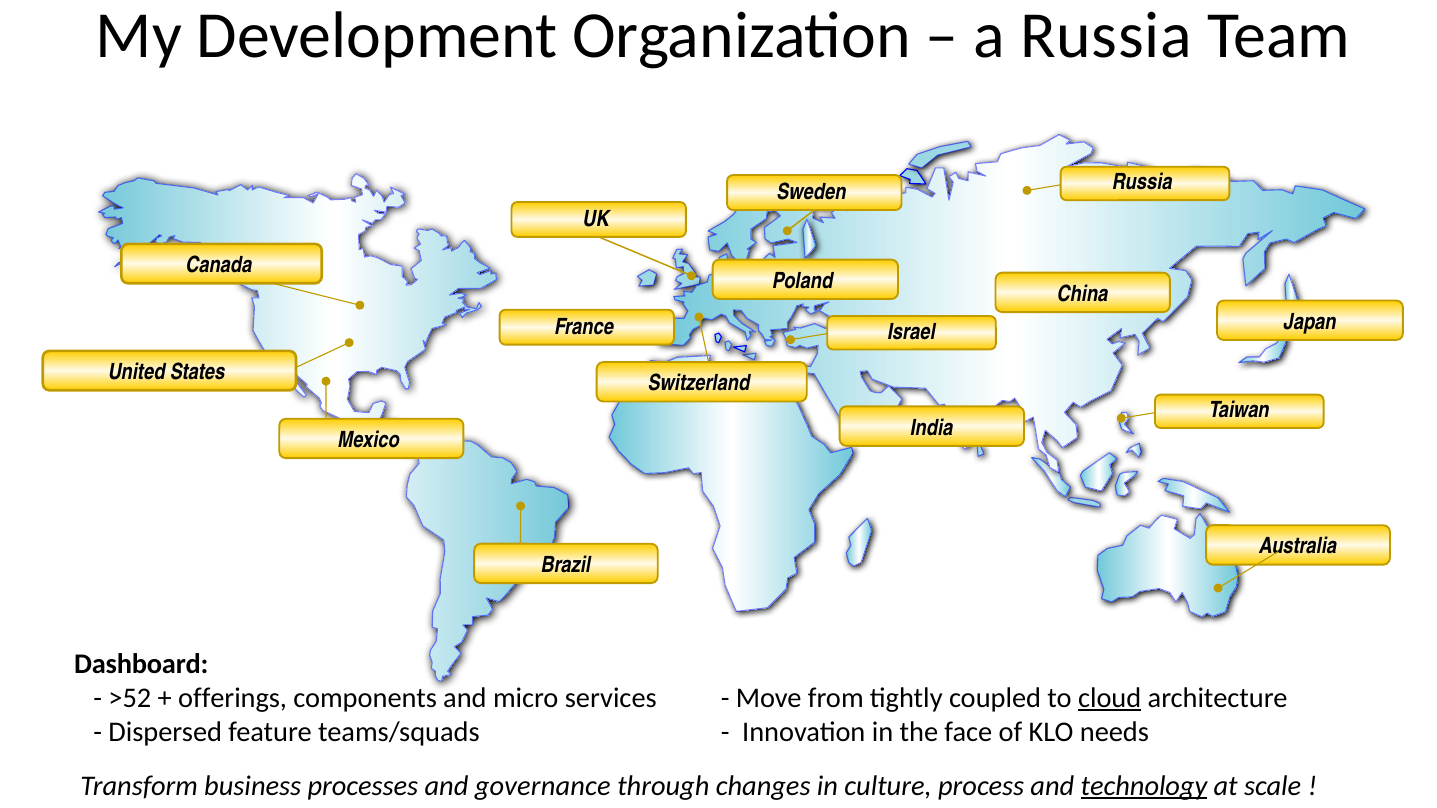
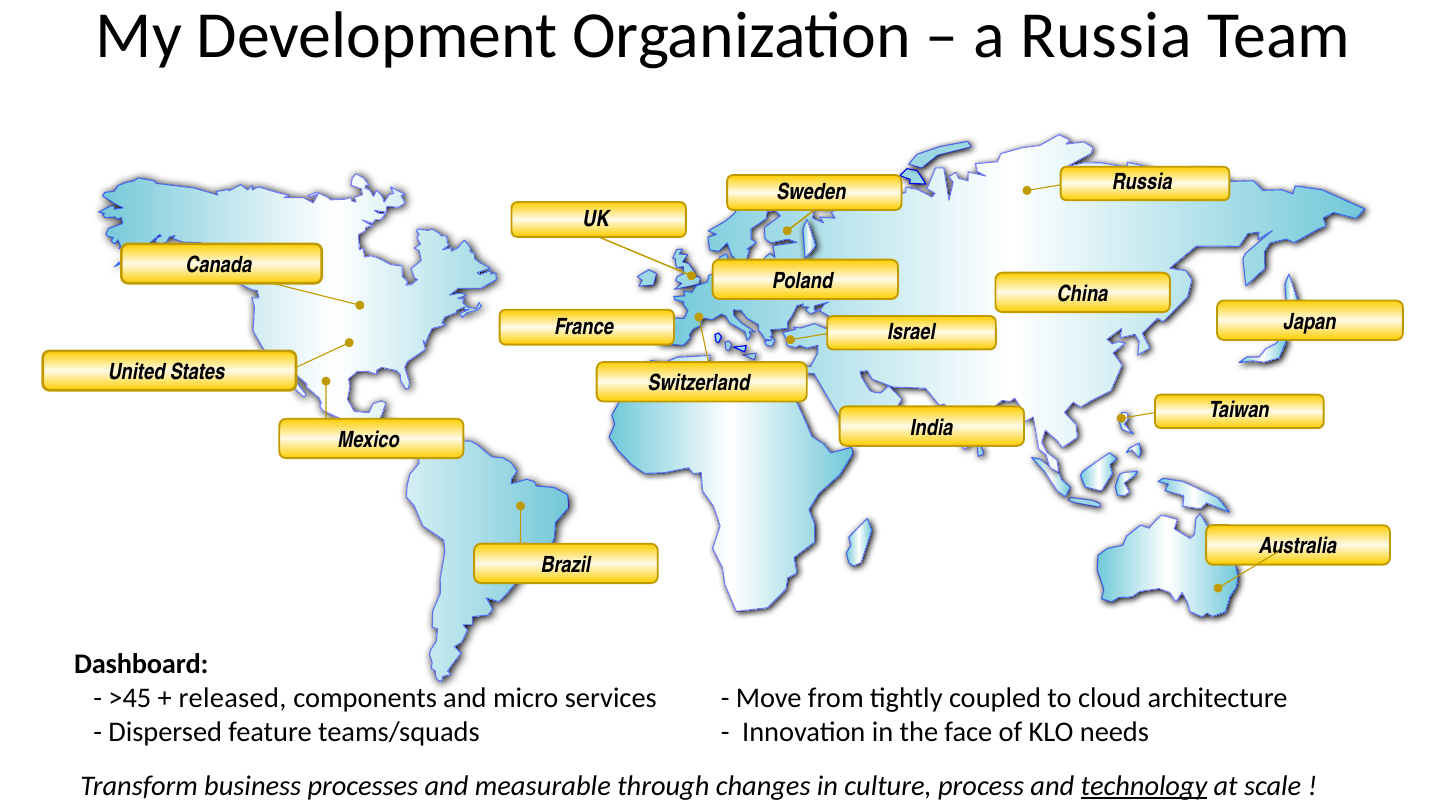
>52: >52 -> >45
offerings: offerings -> released
cloud underline: present -> none
governance: governance -> measurable
